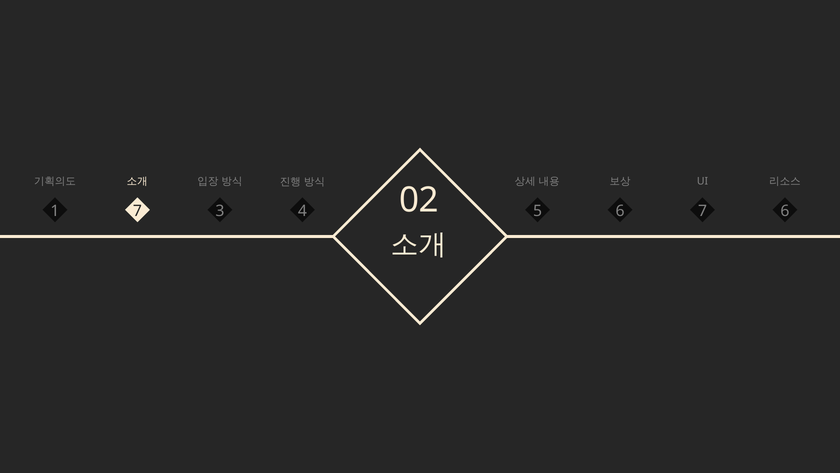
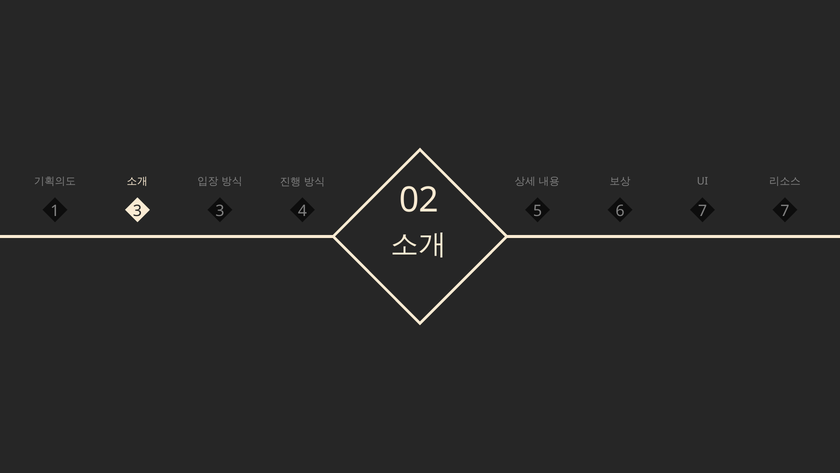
1 7: 7 -> 3
4 6: 6 -> 7
